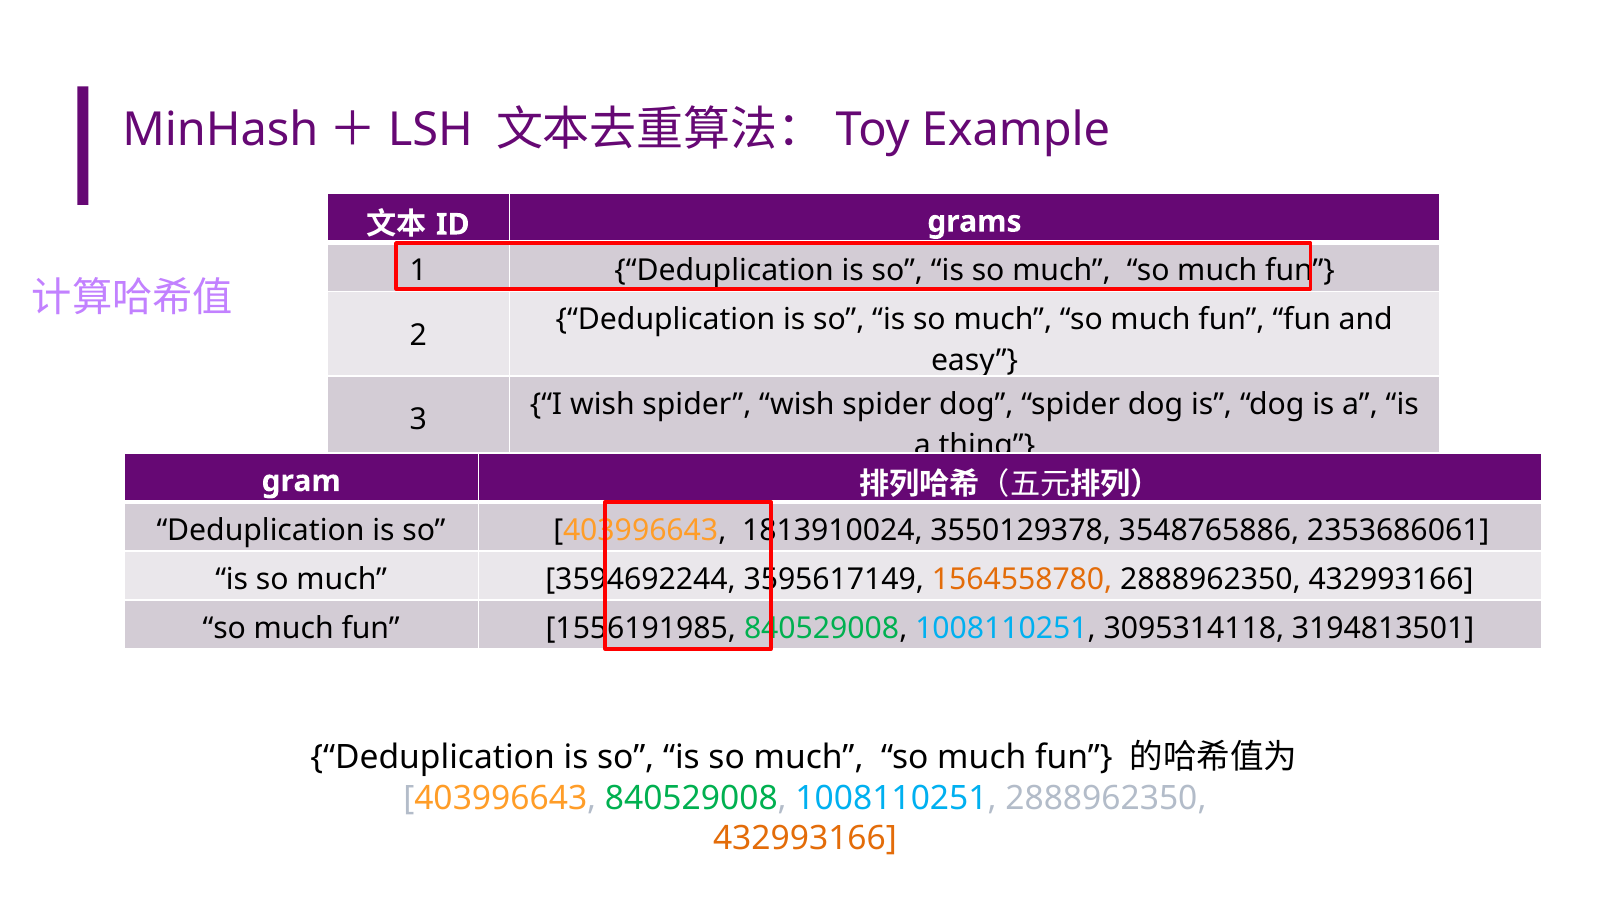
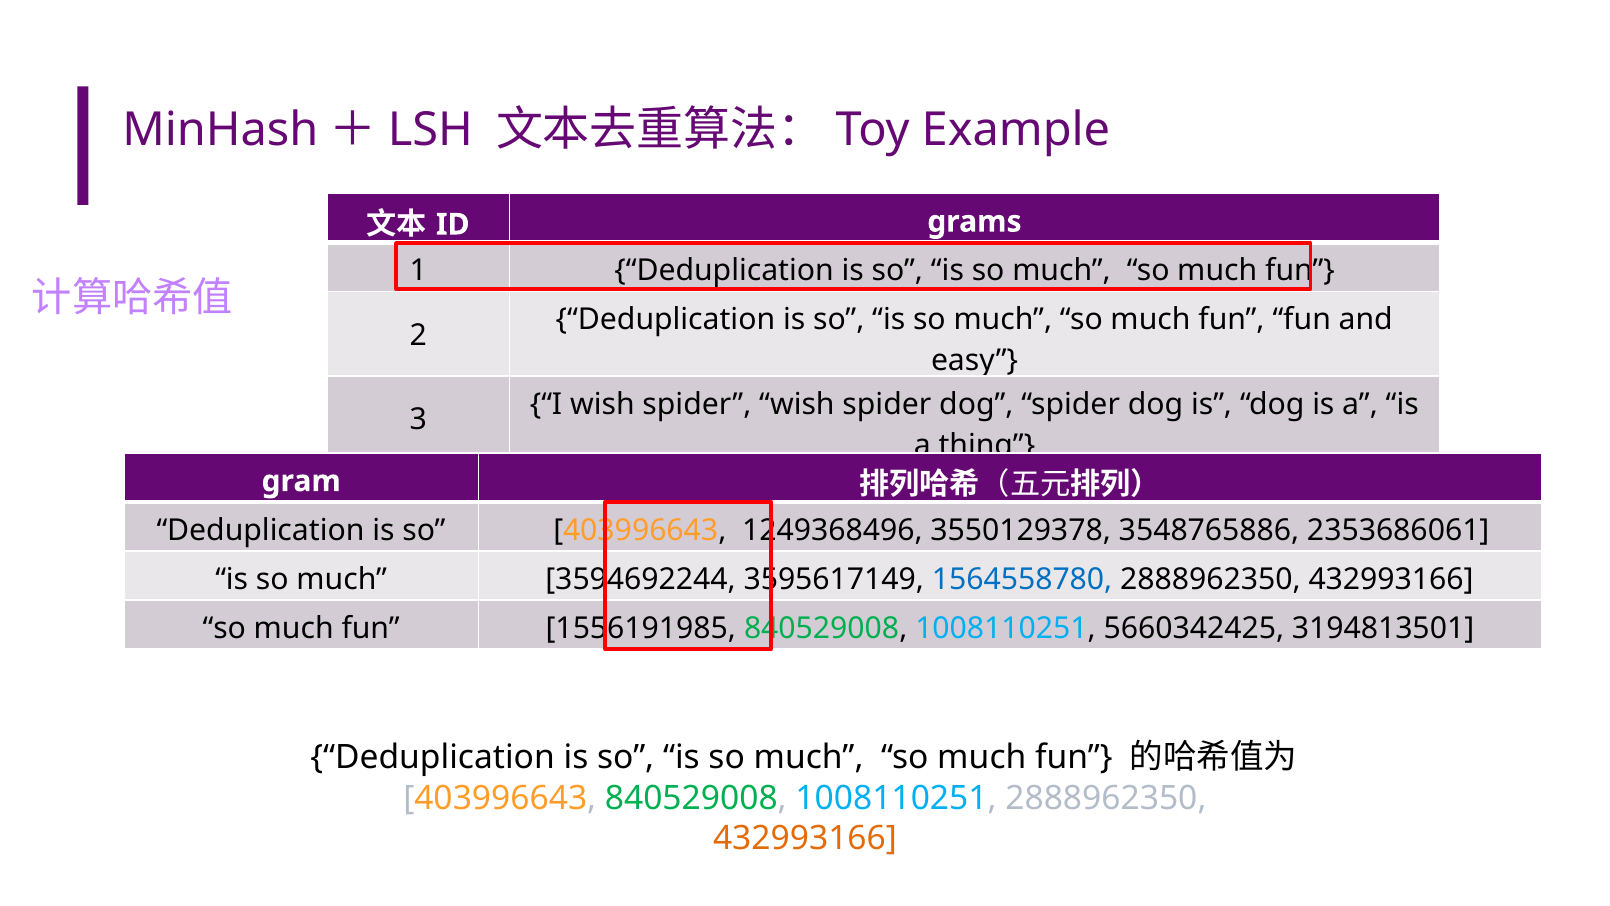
1813910024: 1813910024 -> 1249368496
1564558780 colour: orange -> blue
3095314118: 3095314118 -> 5660342425
